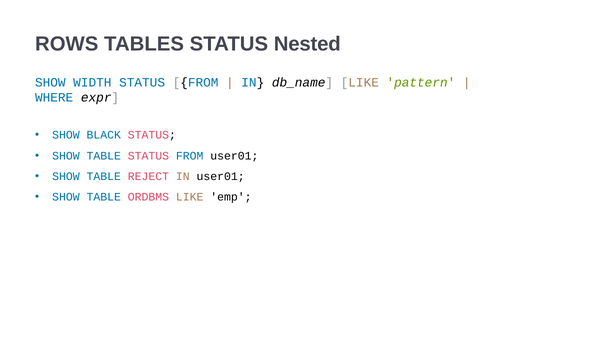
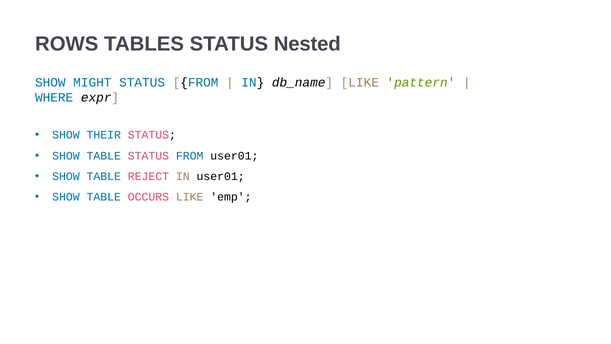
WIDTH: WIDTH -> MIGHT
BLACK: BLACK -> THEIR
ORDBMS: ORDBMS -> OCCURS
